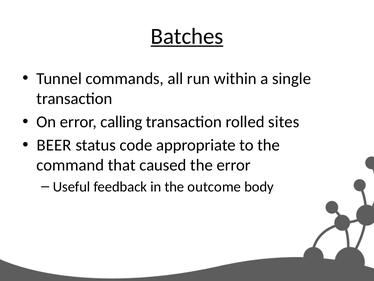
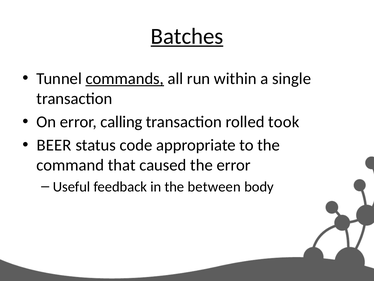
commands underline: none -> present
sites: sites -> took
outcome: outcome -> between
